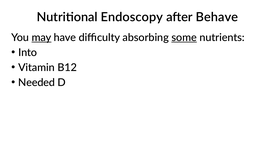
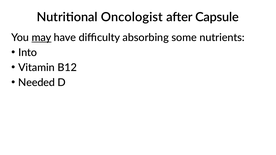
Endoscopy: Endoscopy -> Oncologist
Behave: Behave -> Capsule
some underline: present -> none
